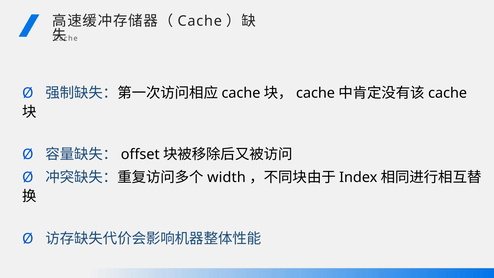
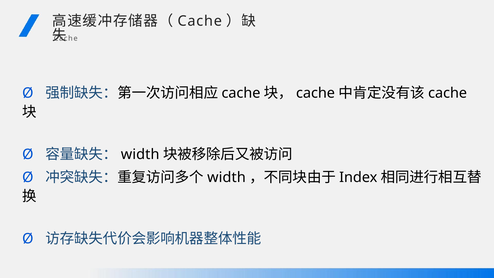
offset at (140, 154): offset -> width
